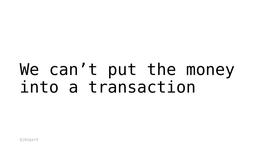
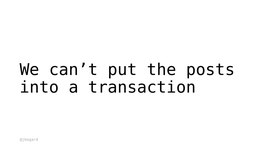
money: money -> posts
